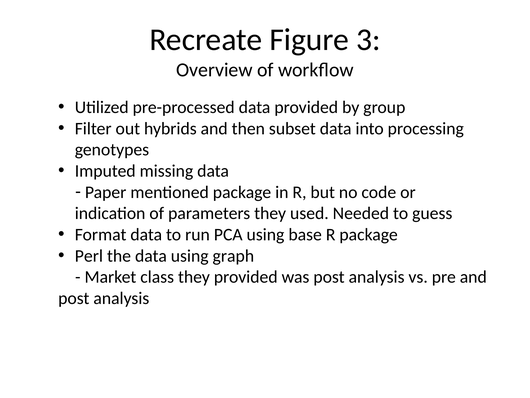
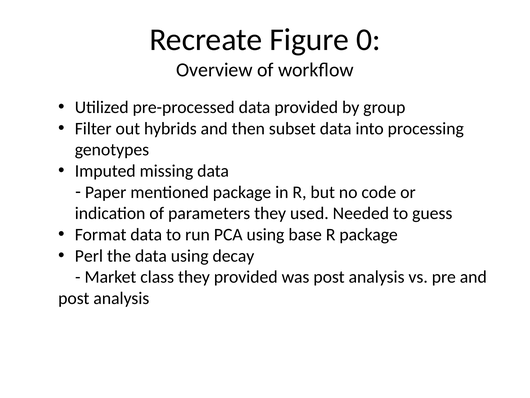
3: 3 -> 0
graph: graph -> decay
